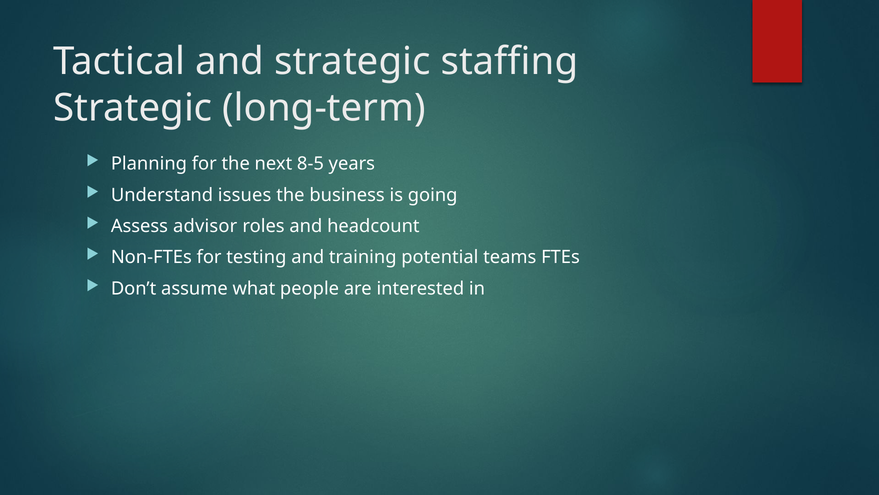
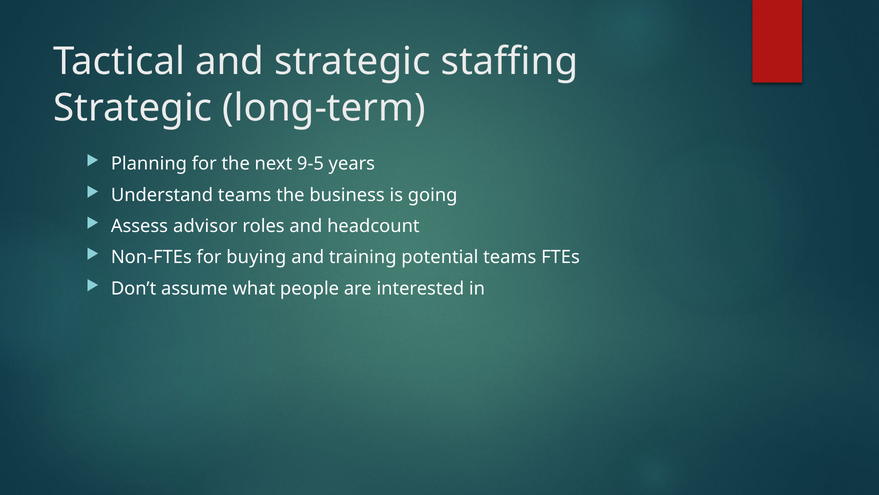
8-5: 8-5 -> 9-5
Understand issues: issues -> teams
testing: testing -> buying
